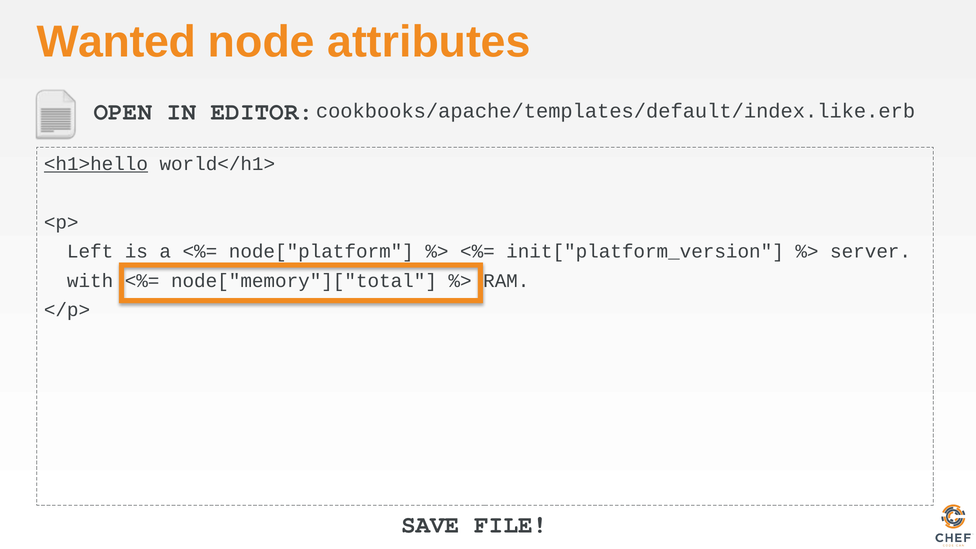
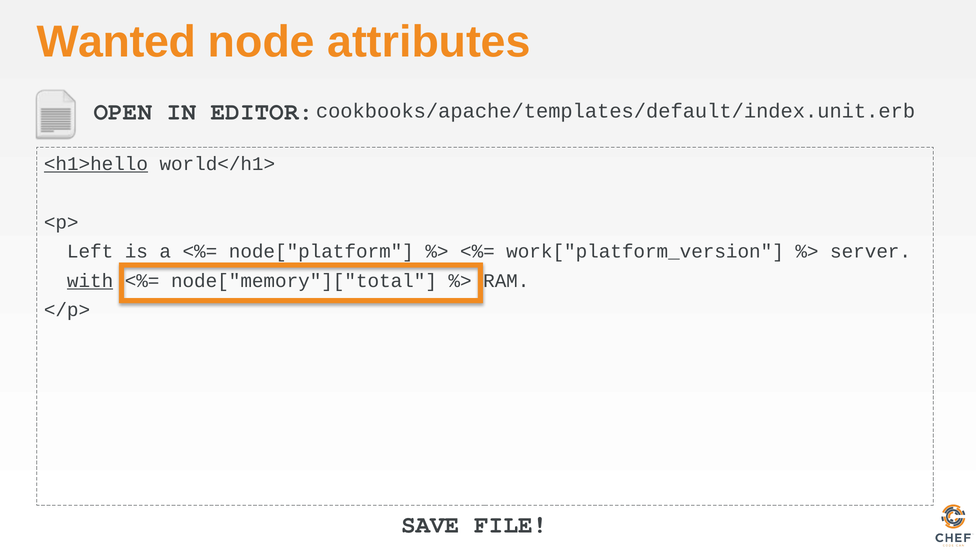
cookbooks/apache/templates/default/index.like.erb: cookbooks/apache/templates/default/index.like.erb -> cookbooks/apache/templates/default/index.unit.erb
init["platform_version: init["platform_version -> work["platform_version
with underline: none -> present
